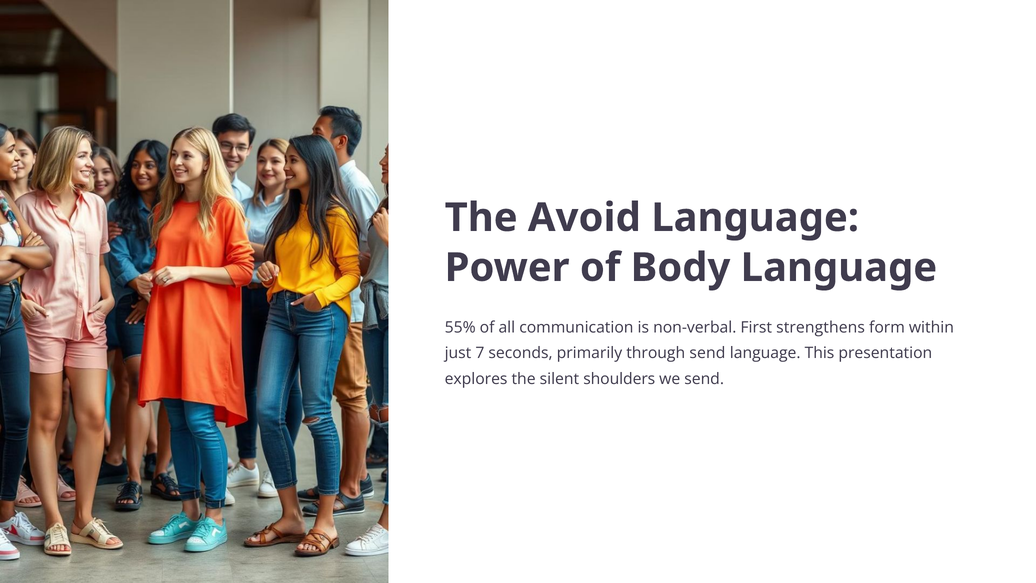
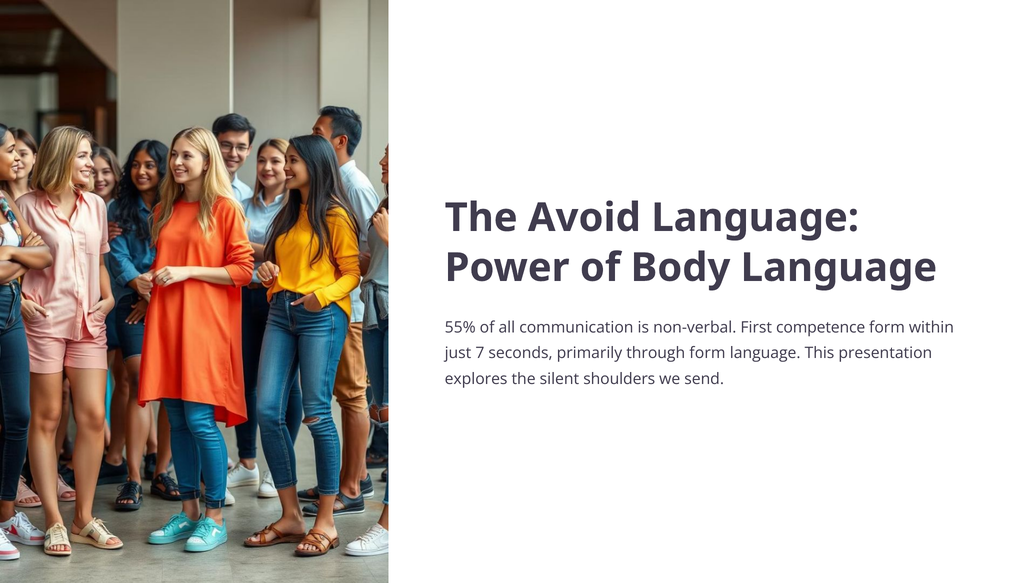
strengthens: strengthens -> competence
through send: send -> form
